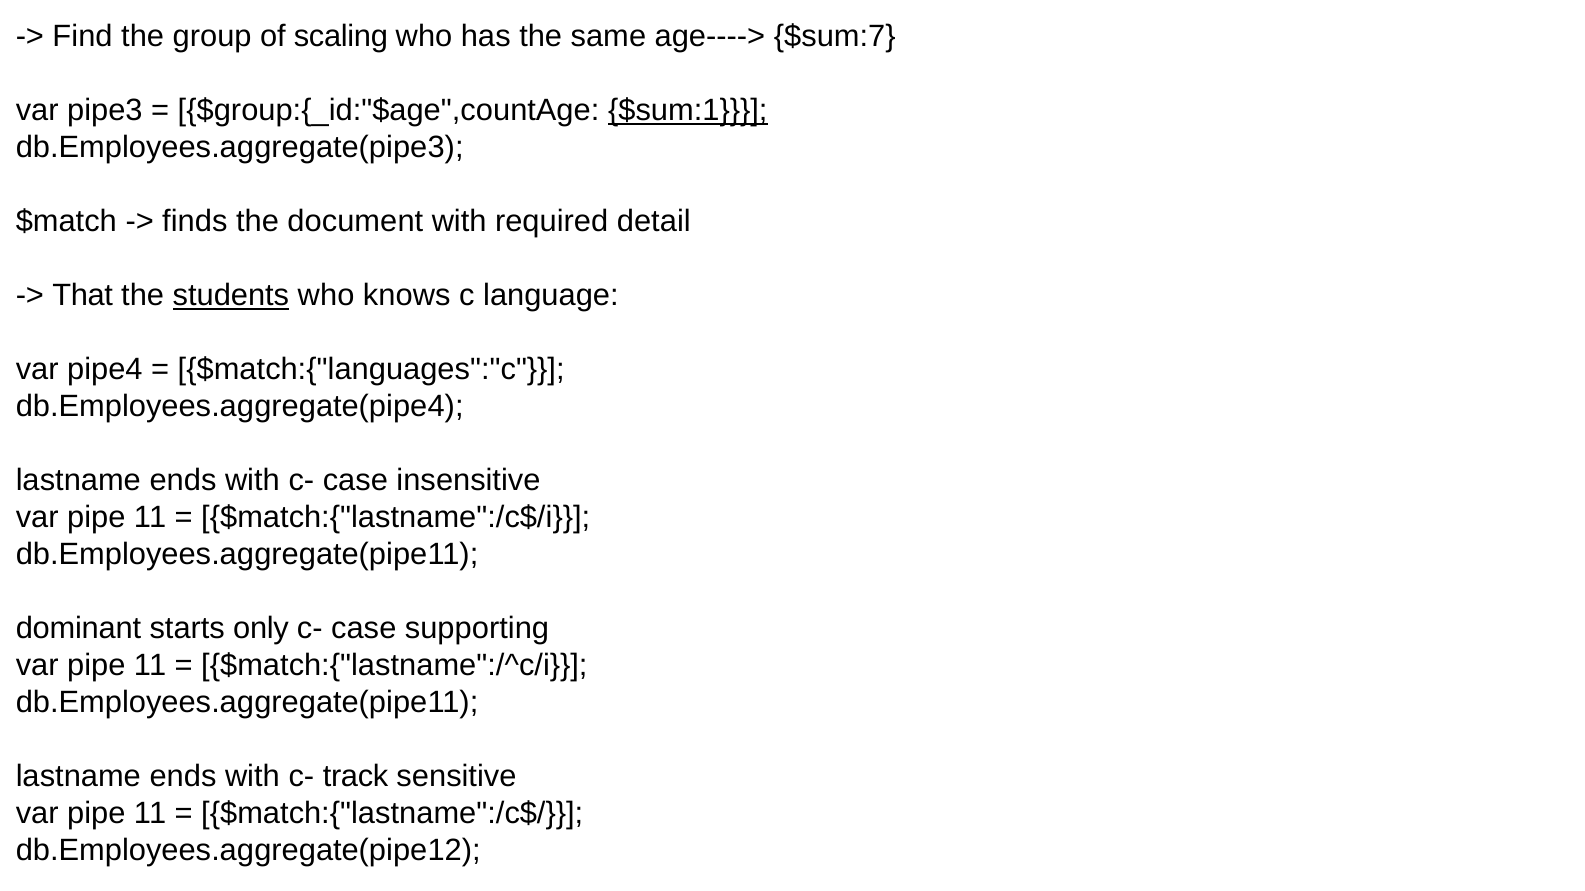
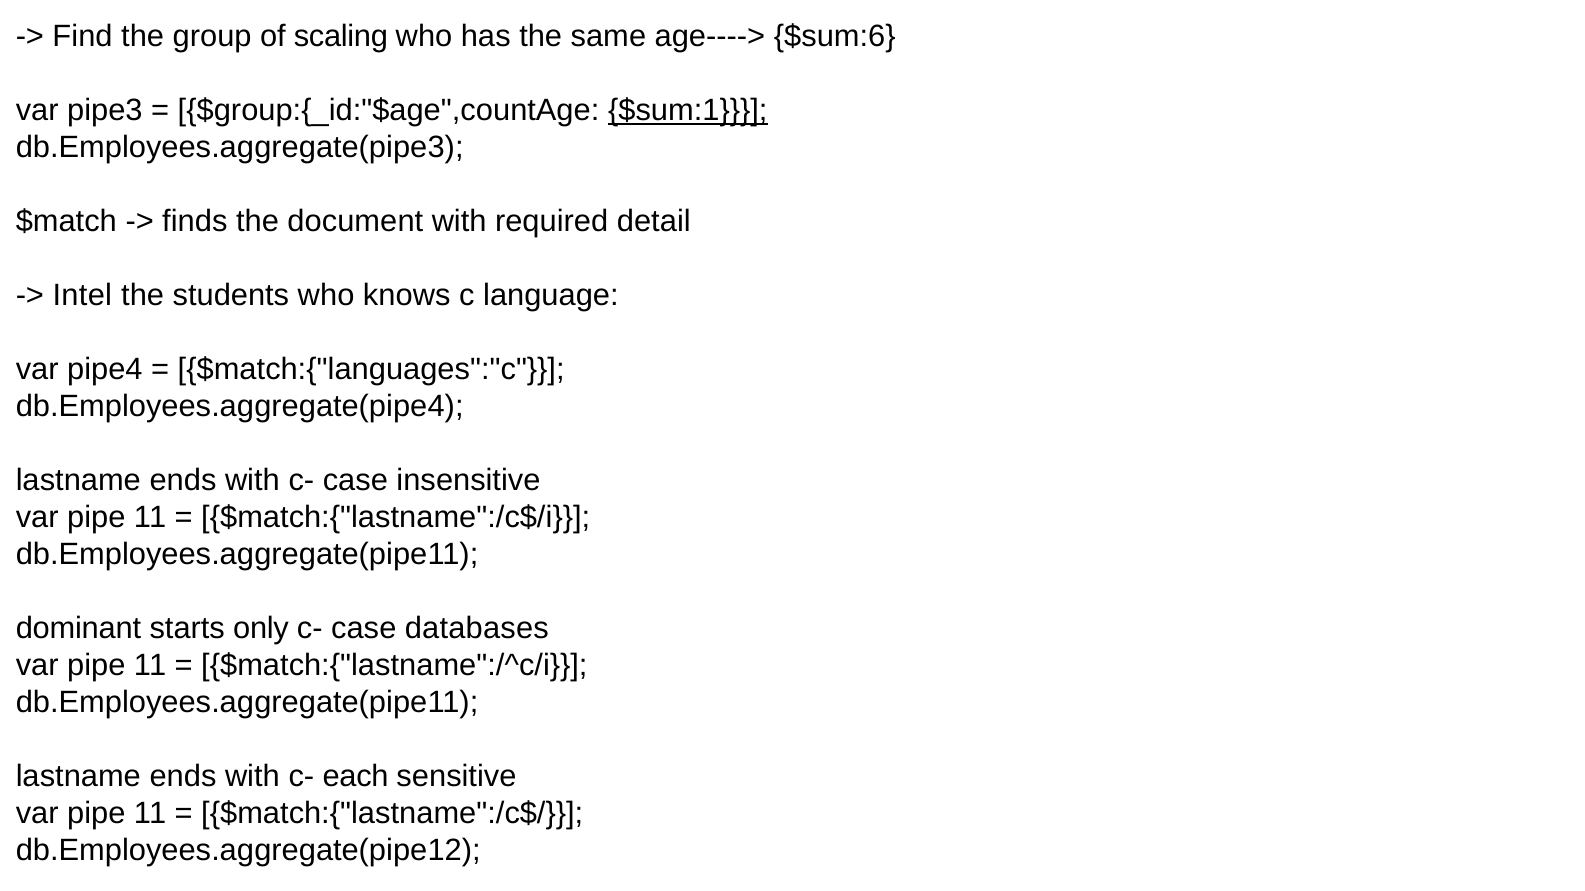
$sum:7: $sum:7 -> $sum:6
That: That -> Intel
students underline: present -> none
supporting: supporting -> databases
track: track -> each
